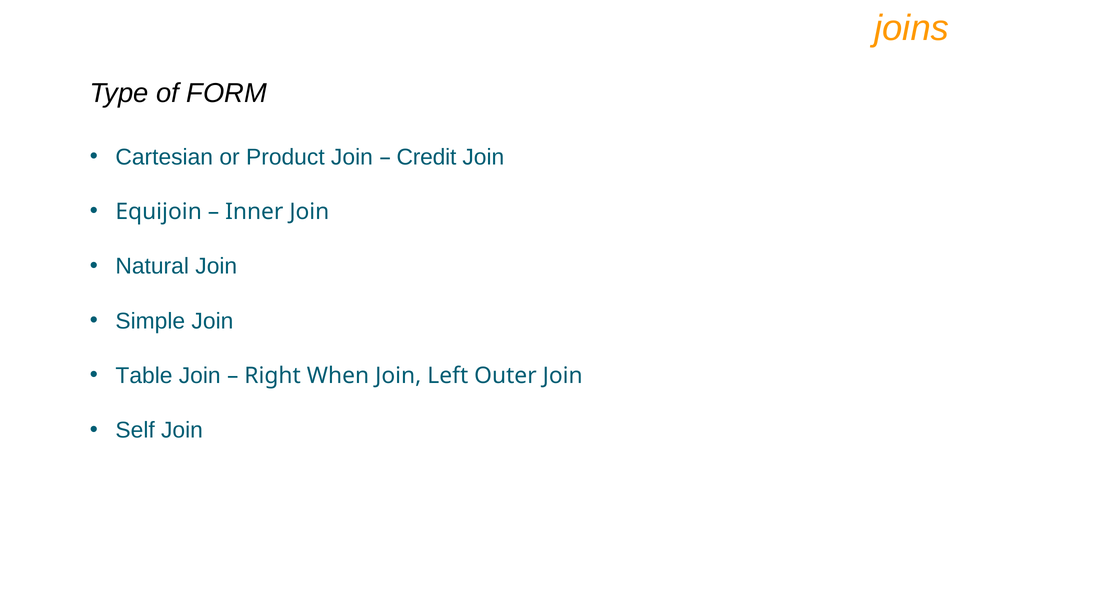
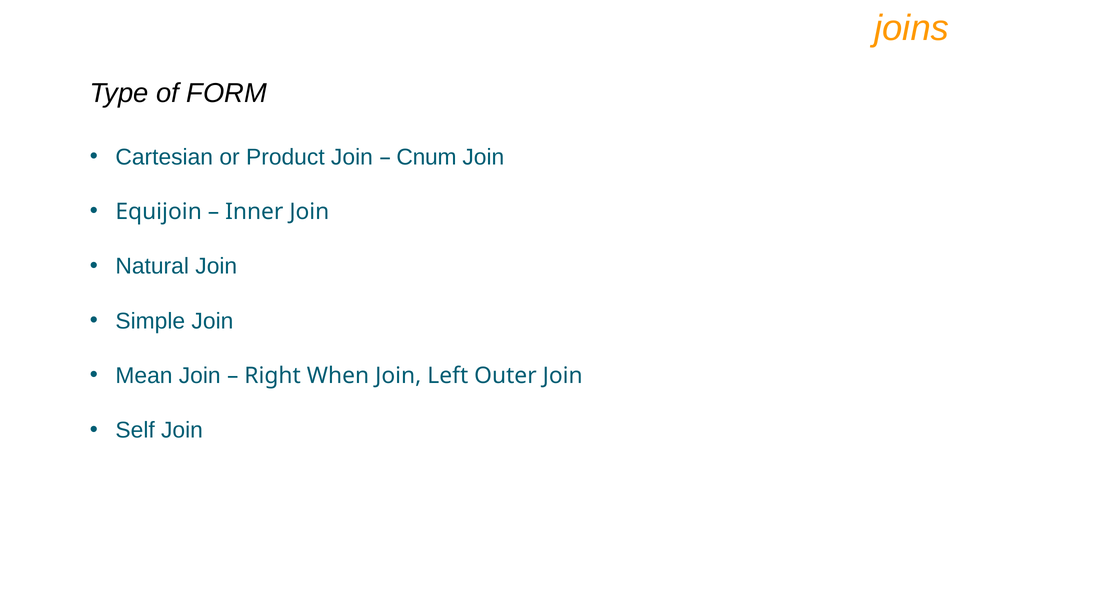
Credit: Credit -> Cnum
Table: Table -> Mean
